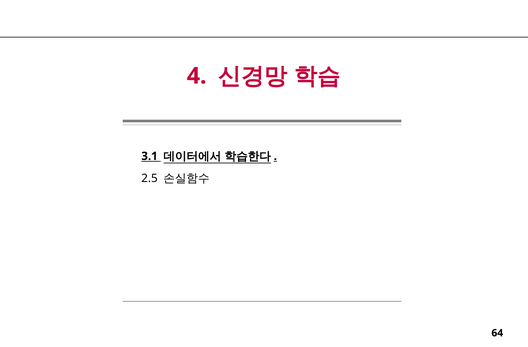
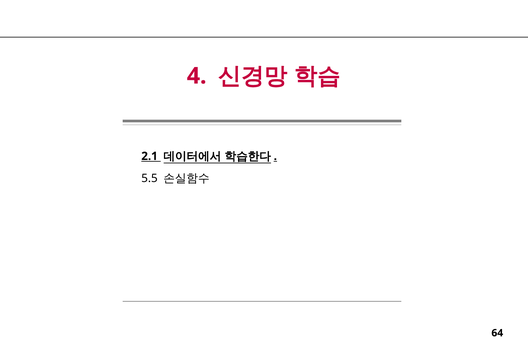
3.1: 3.1 -> 2.1
2.5: 2.5 -> 5.5
